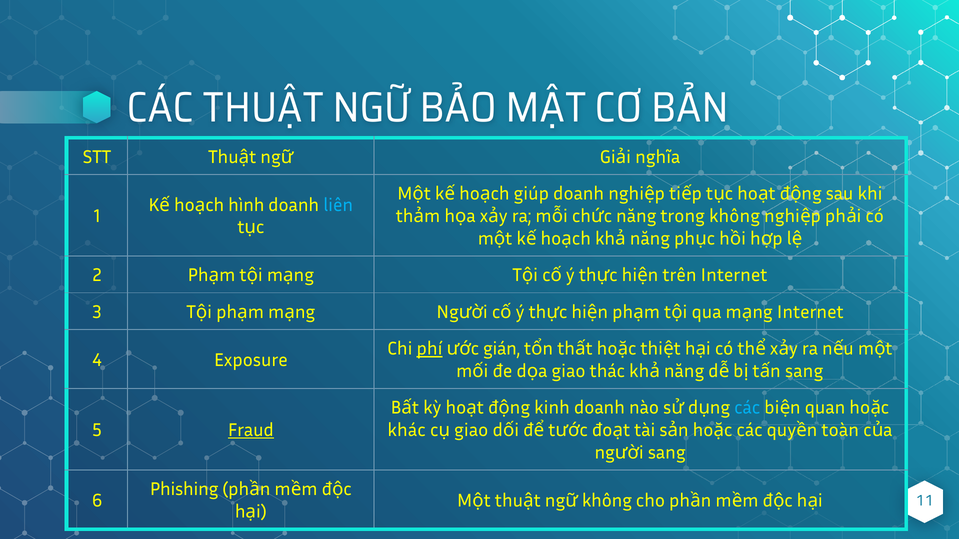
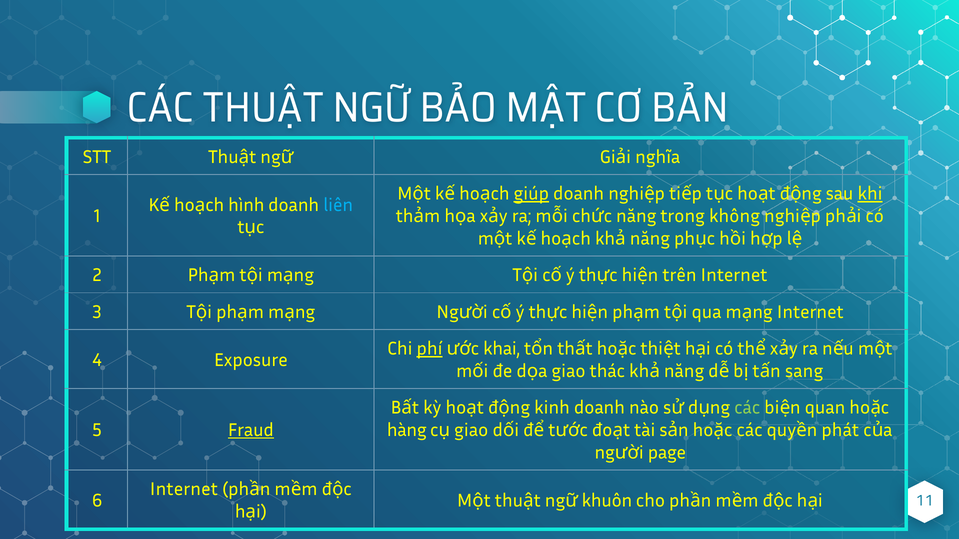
giúp underline: none -> present
khi underline: none -> present
gián: gián -> khai
các at (747, 408) colour: light blue -> light green
khác: khác -> hàng
toàn: toàn -> phát
sang at (667, 453): sang -> page
Phishing at (184, 490): Phishing -> Internet
không at (607, 501): không -> khuôn
